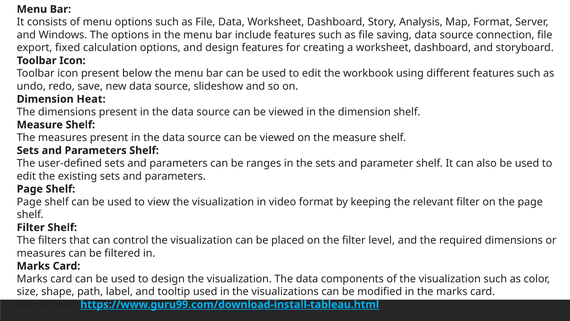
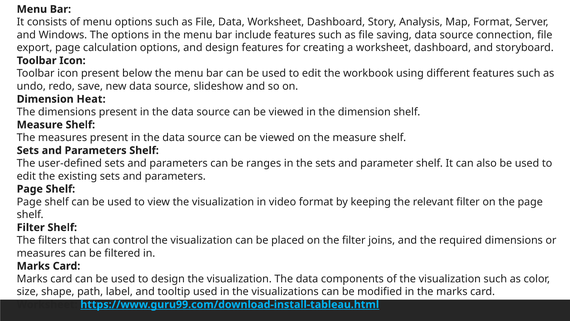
export fixed: fixed -> page
level: level -> joins
